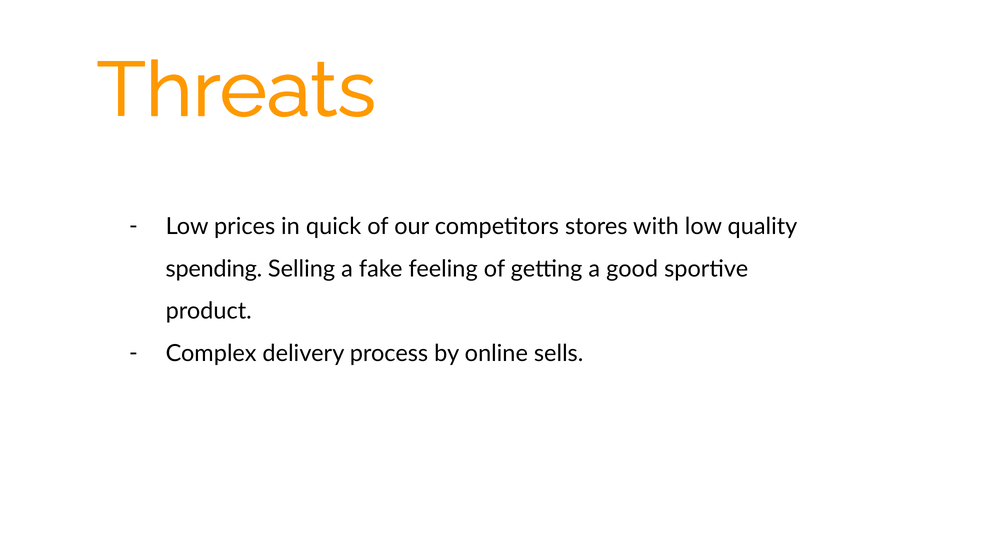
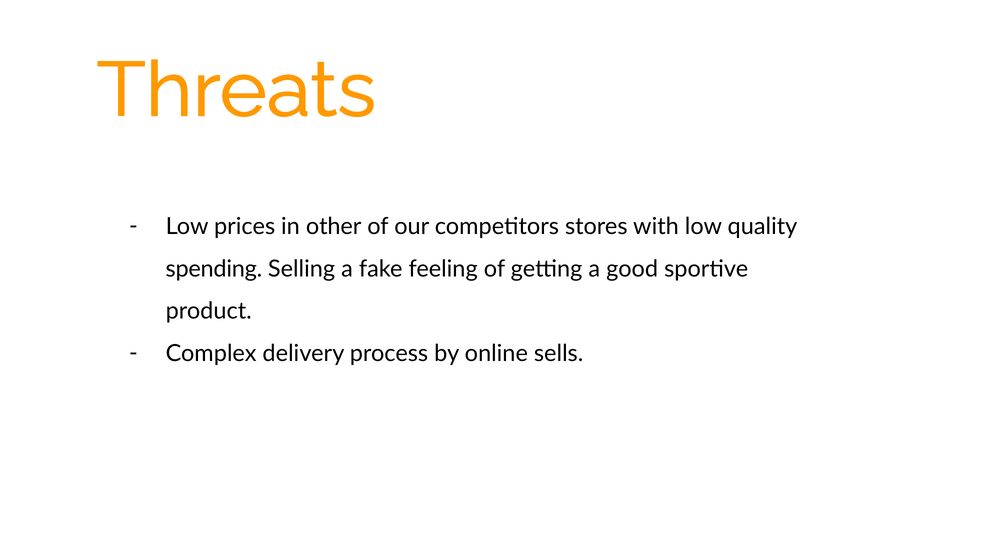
quick: quick -> other
